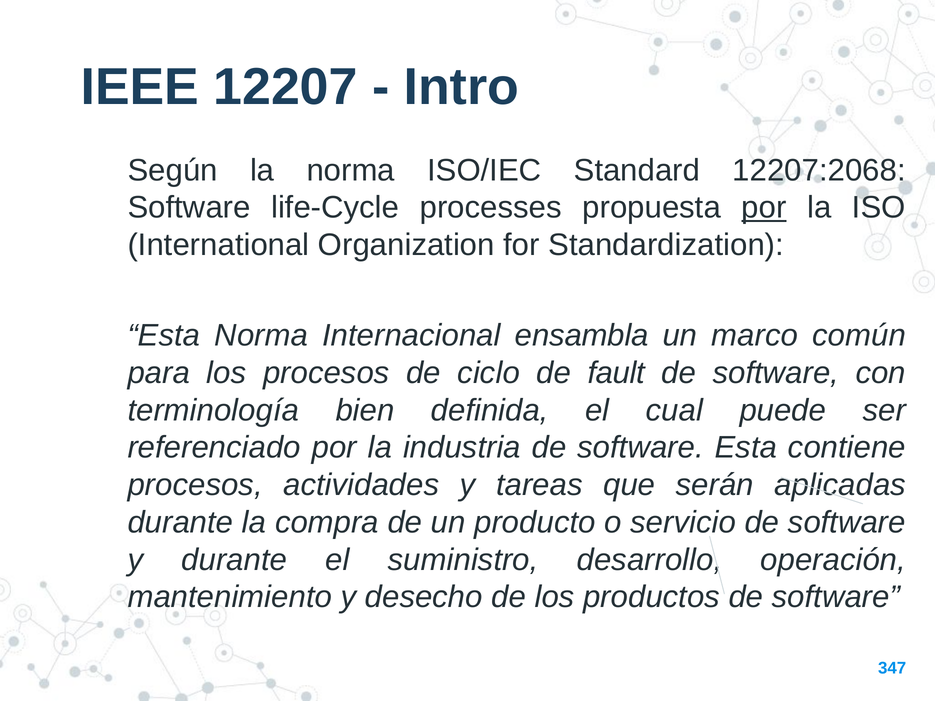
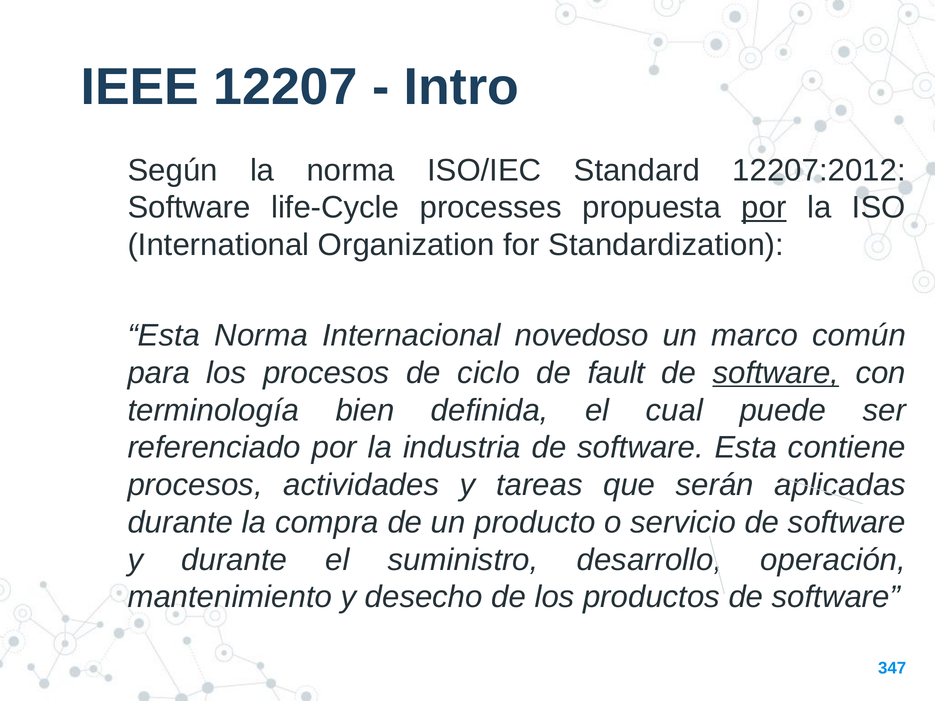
12207:2068: 12207:2068 -> 12207:2012
ensambla: ensambla -> novedoso
software at (776, 373) underline: none -> present
